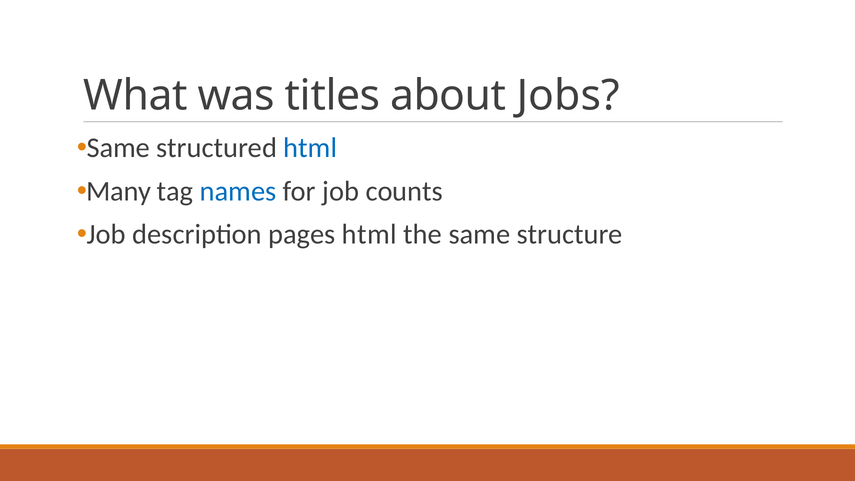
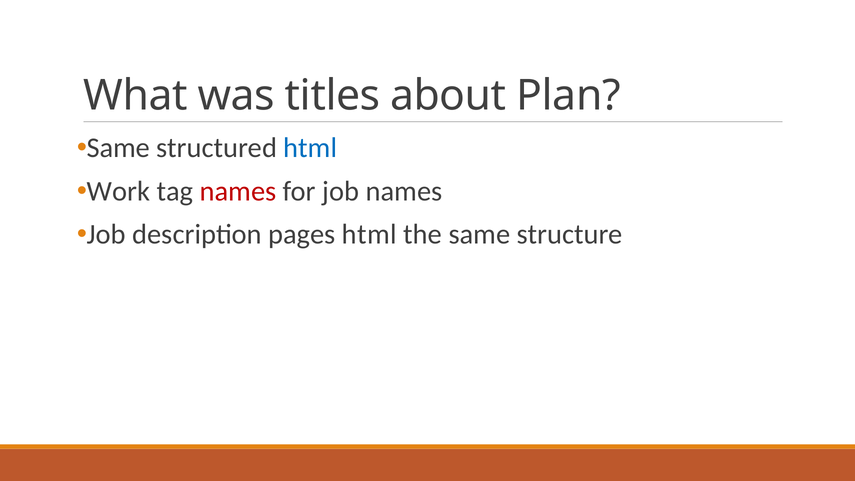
Jobs: Jobs -> Plan
Many: Many -> Work
names at (238, 191) colour: blue -> red
job counts: counts -> names
